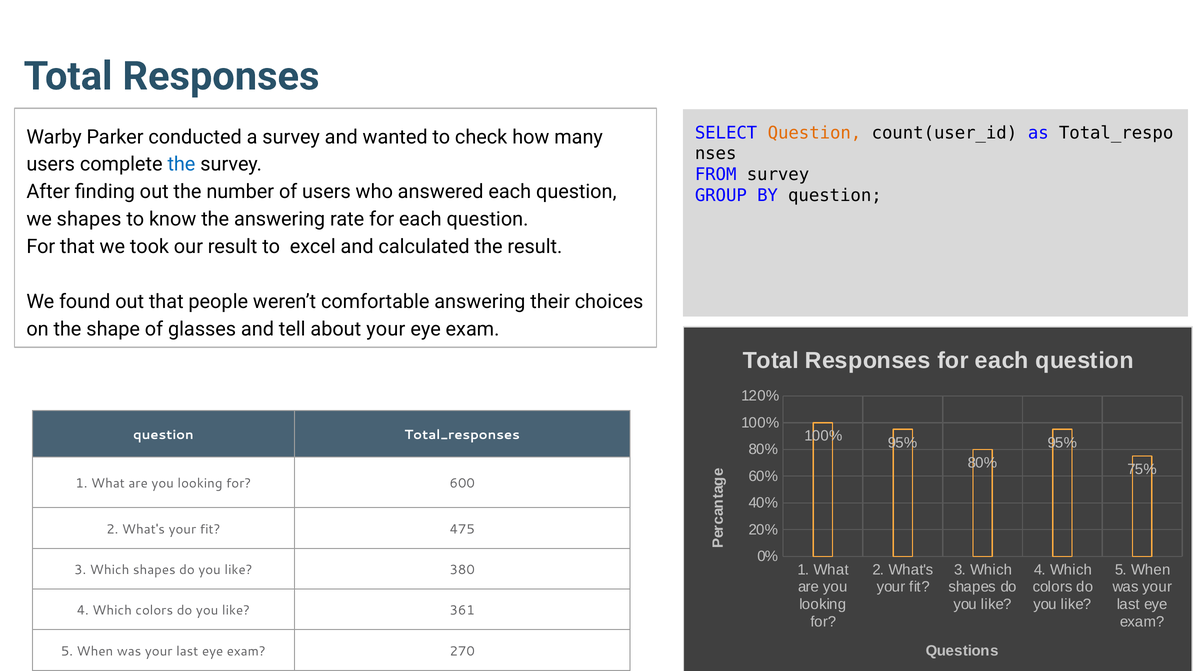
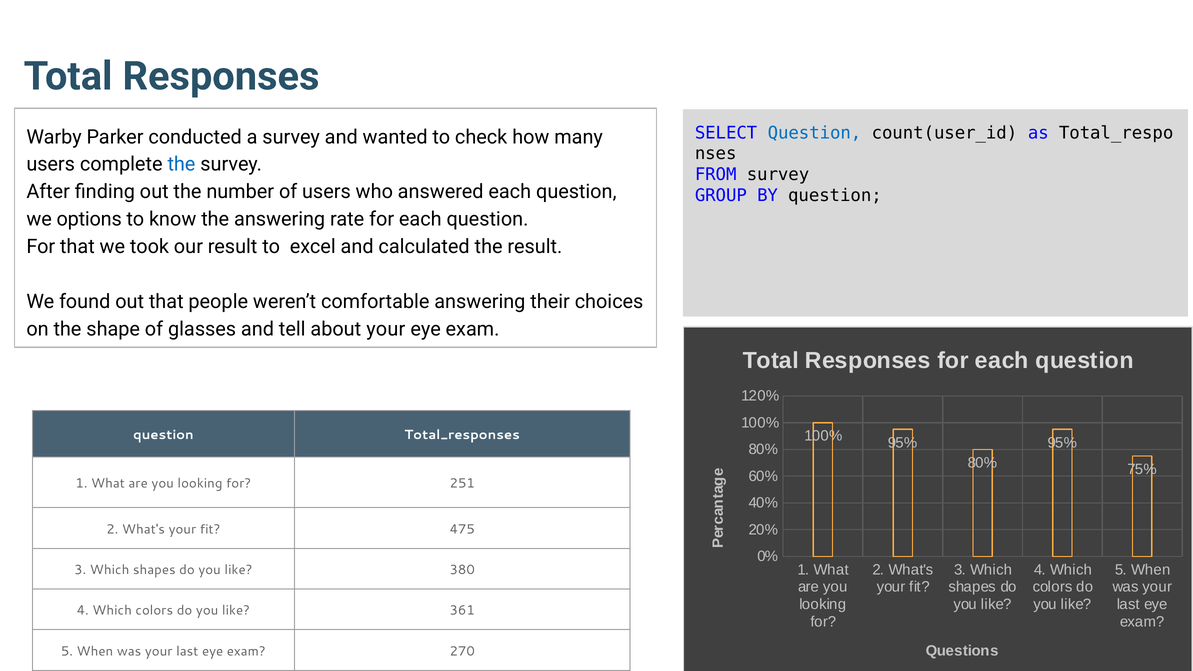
Question at (814, 133) colour: orange -> blue
we shapes: shapes -> options
600: 600 -> 251
